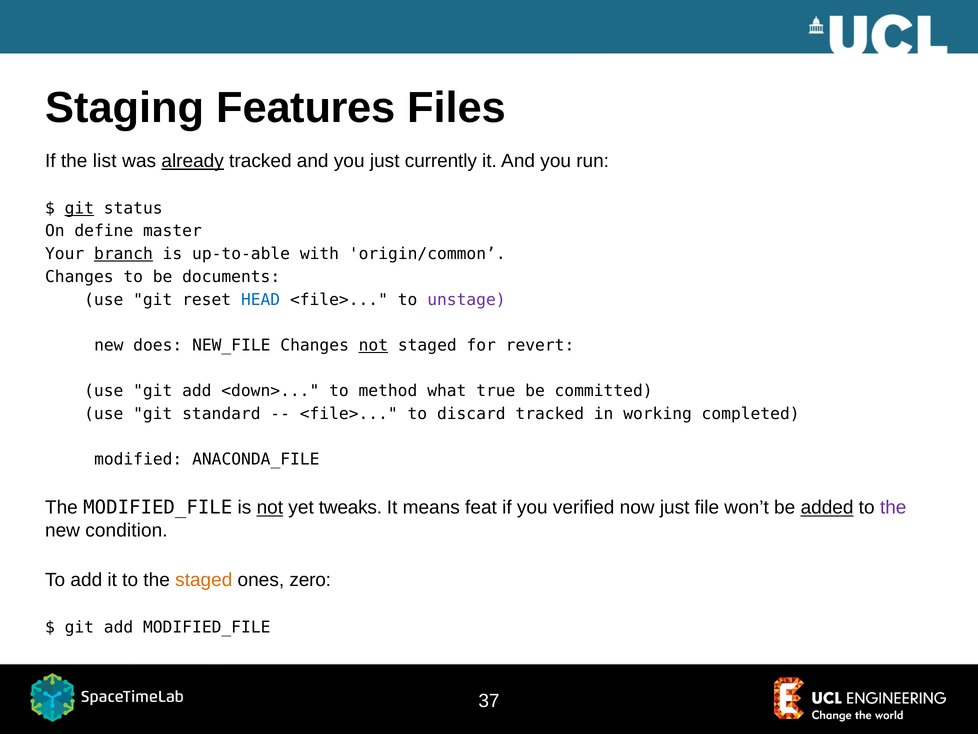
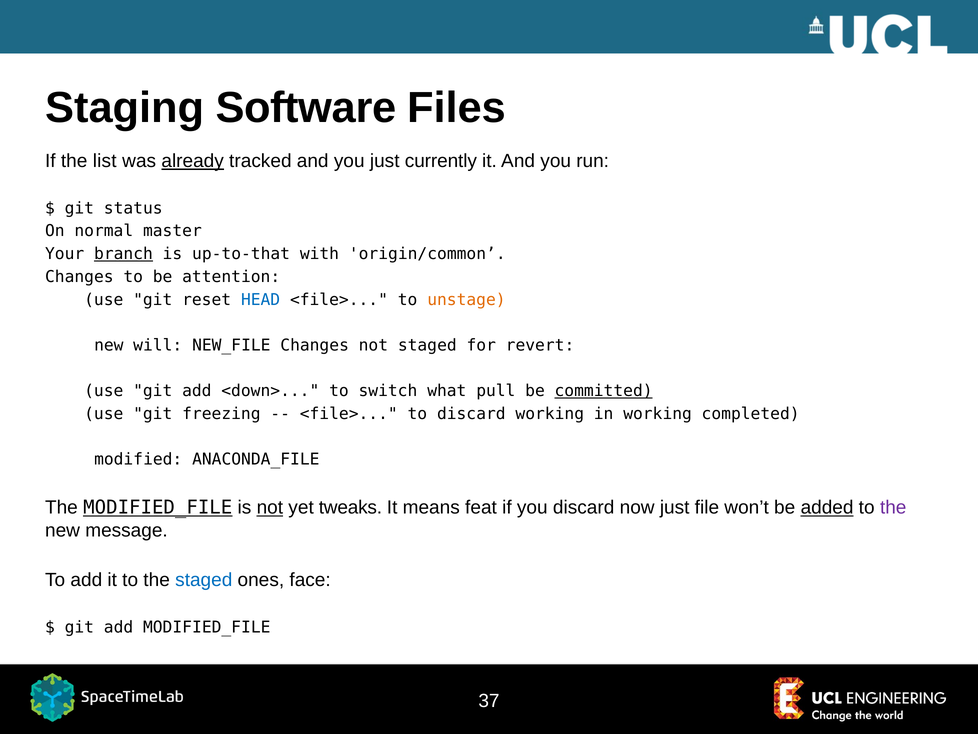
Features: Features -> Software
git at (79, 208) underline: present -> none
define: define -> normal
up-to-able: up-to-able -> up-to-that
documents: documents -> attention
unstage colour: purple -> orange
does: does -> will
not at (373, 345) underline: present -> none
method: method -> switch
true: true -> pull
committed underline: none -> present
standard: standard -> freezing
discard tracked: tracked -> working
MODIFIED_FILE at (158, 507) underline: none -> present
you verified: verified -> discard
condition: condition -> message
staged at (204, 580) colour: orange -> blue
zero: zero -> face
